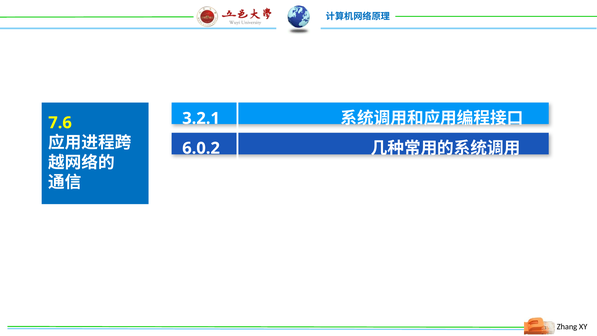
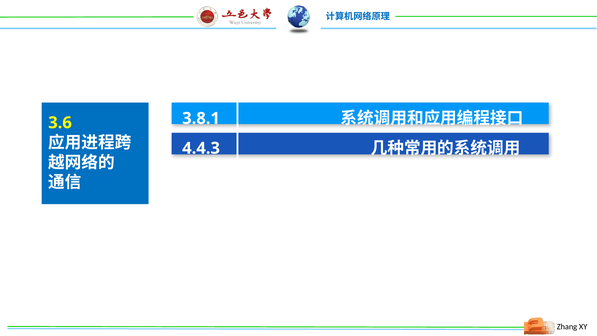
3.2.1: 3.2.1 -> 3.8.1
7.6: 7.6 -> 3.6
6.0.2: 6.0.2 -> 4.4.3
